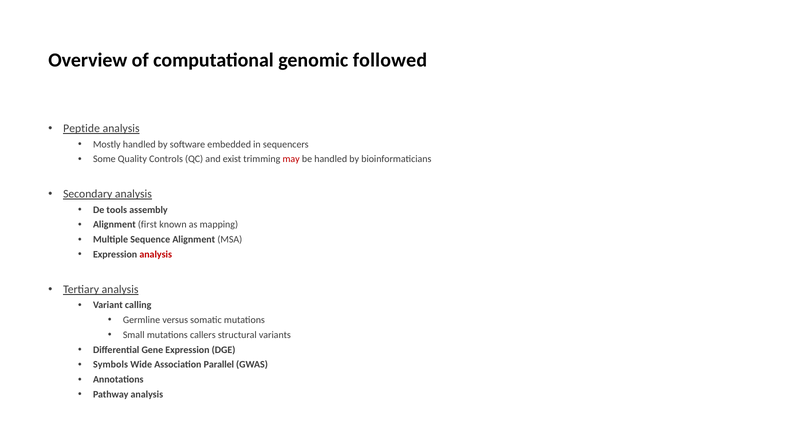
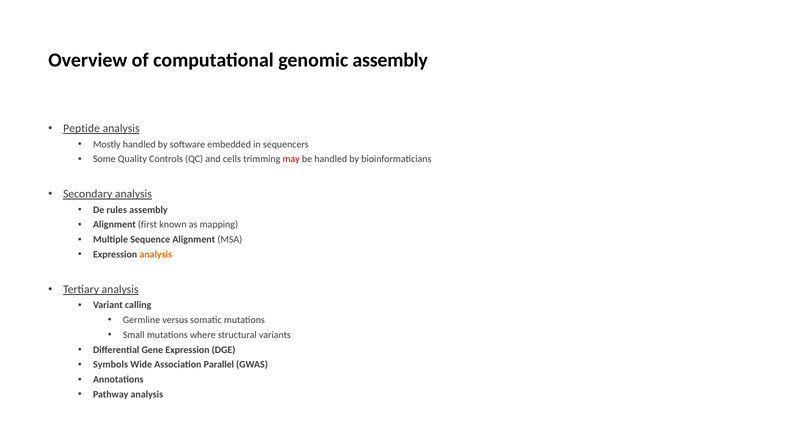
genomic followed: followed -> assembly
exist: exist -> cells
tools: tools -> rules
analysis at (156, 254) colour: red -> orange
callers: callers -> where
